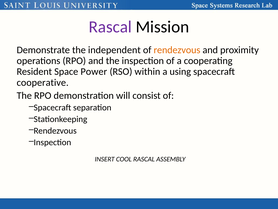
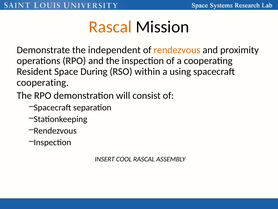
Rascal at (110, 27) colour: purple -> orange
Power: Power -> During
cooperative at (43, 82): cooperative -> cooperating
